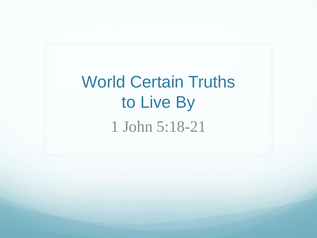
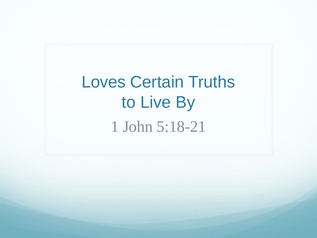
World: World -> Loves
